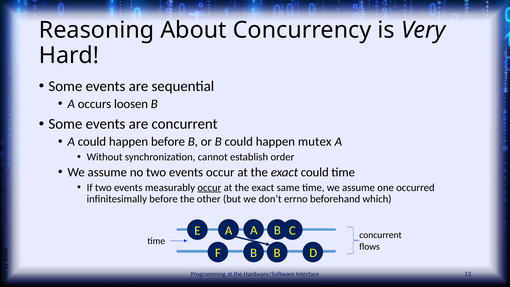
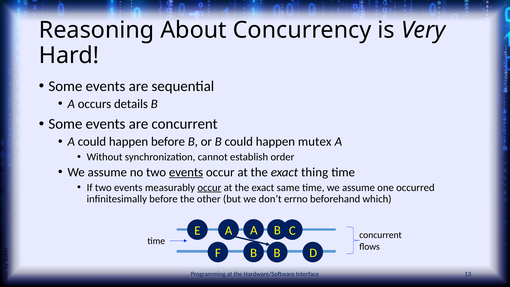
loosen: loosen -> details
events at (186, 172) underline: none -> present
exact could: could -> thing
